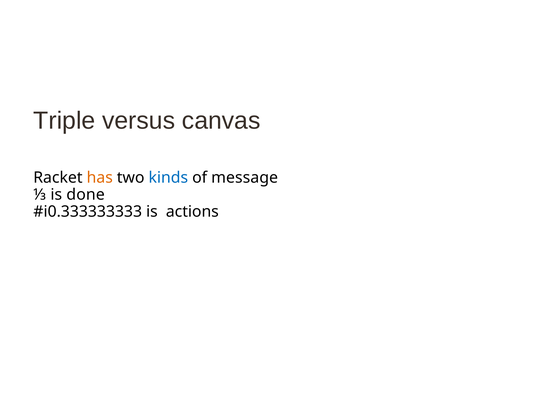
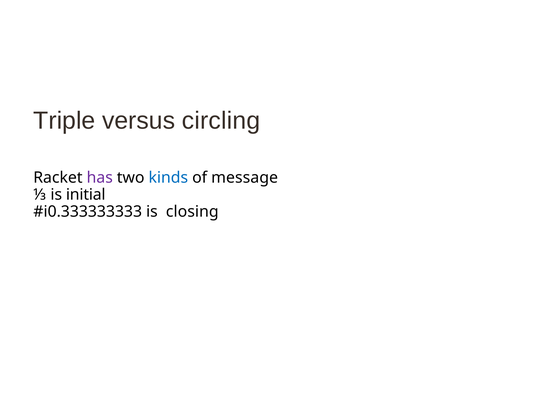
canvas: canvas -> circling
has colour: orange -> purple
done: done -> initial
actions: actions -> closing
